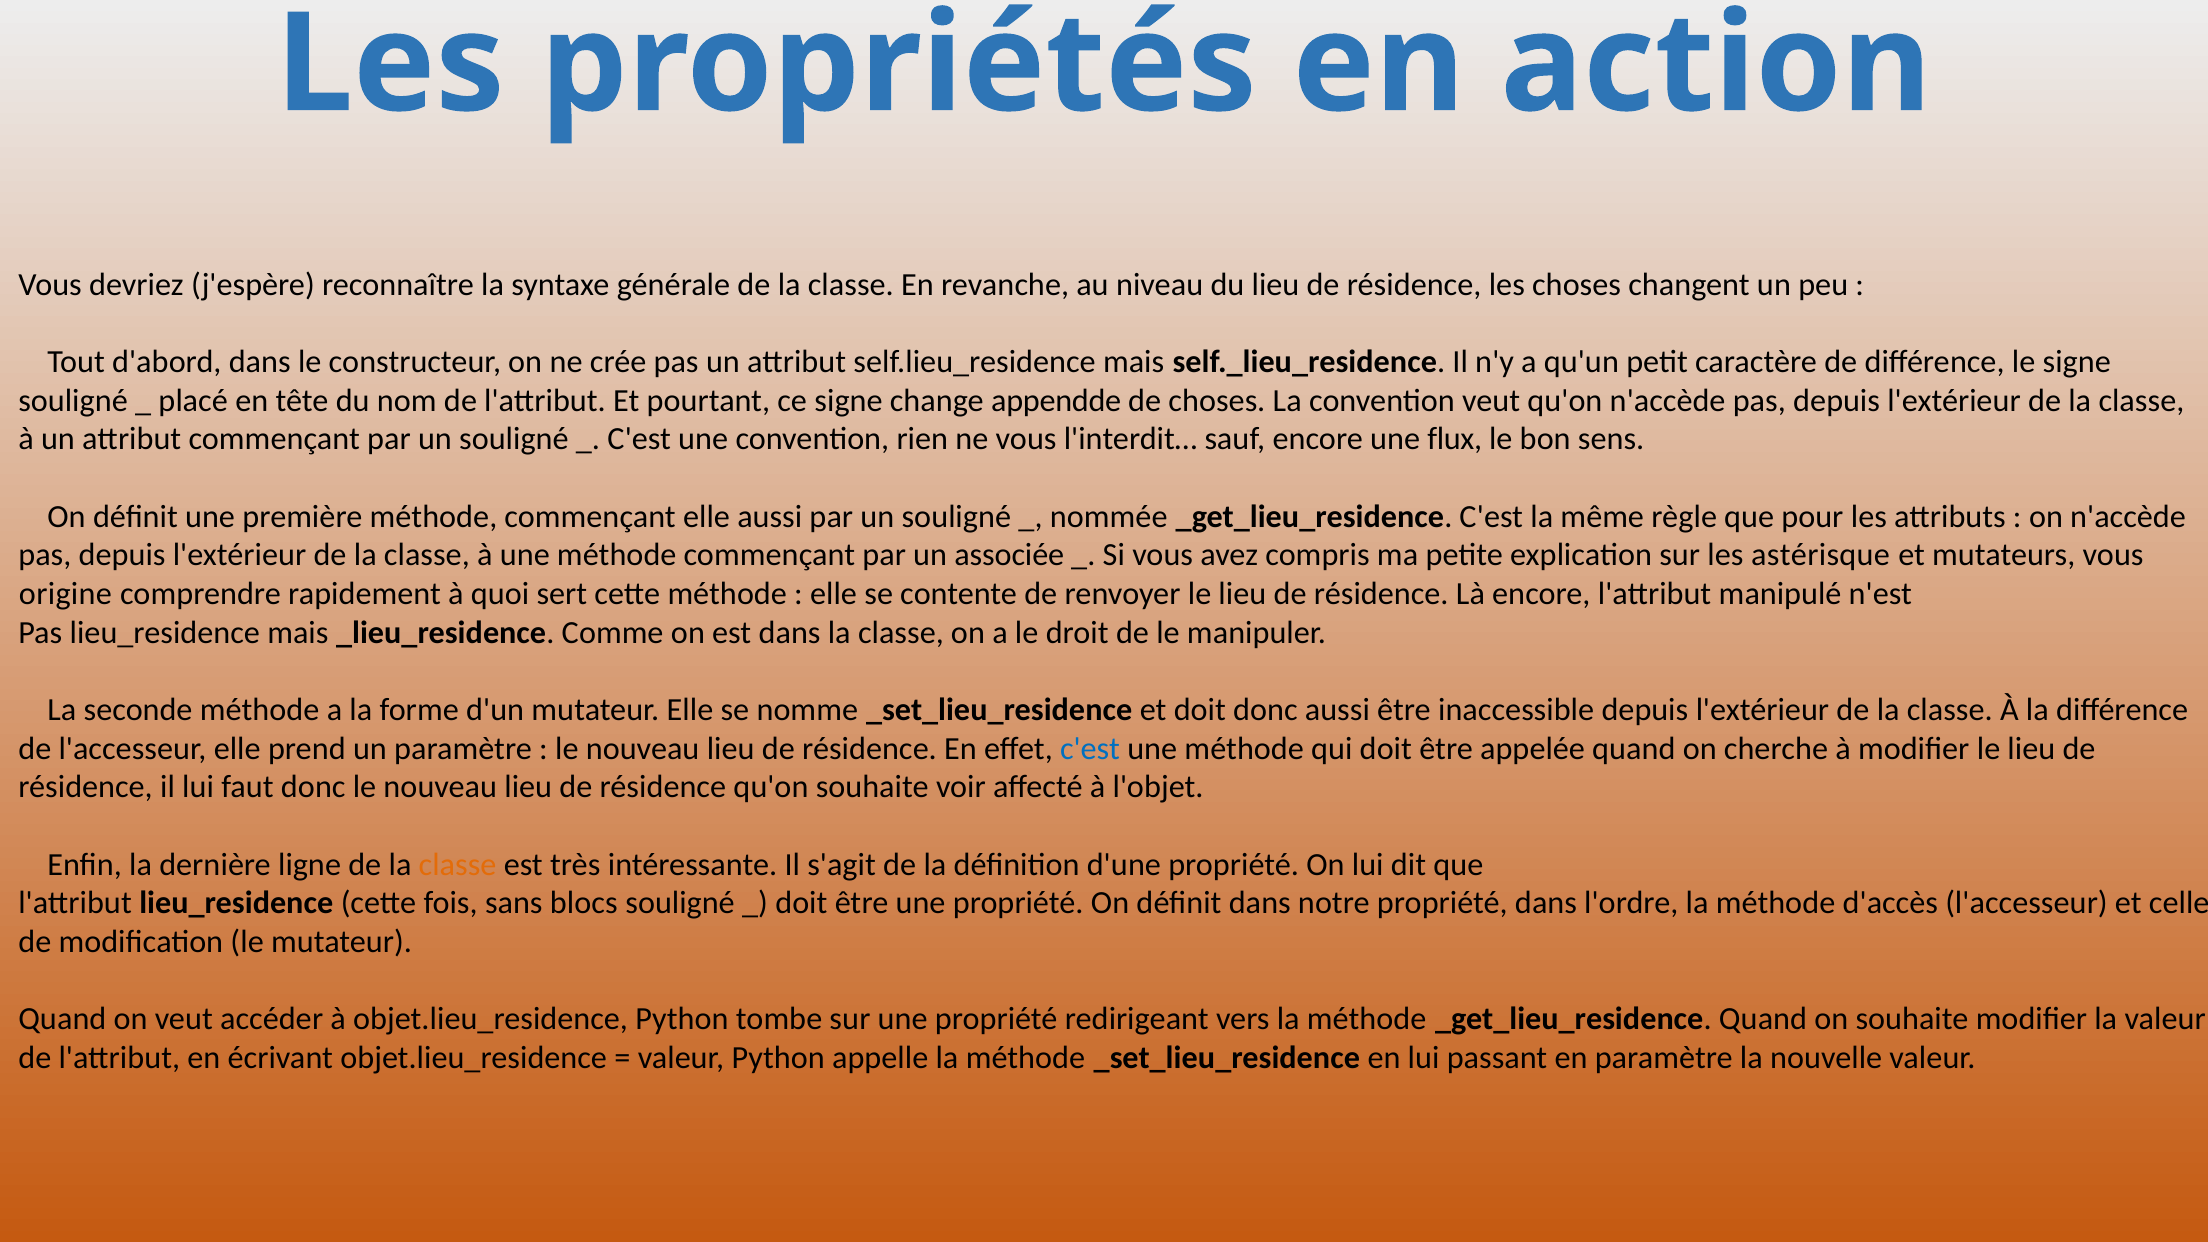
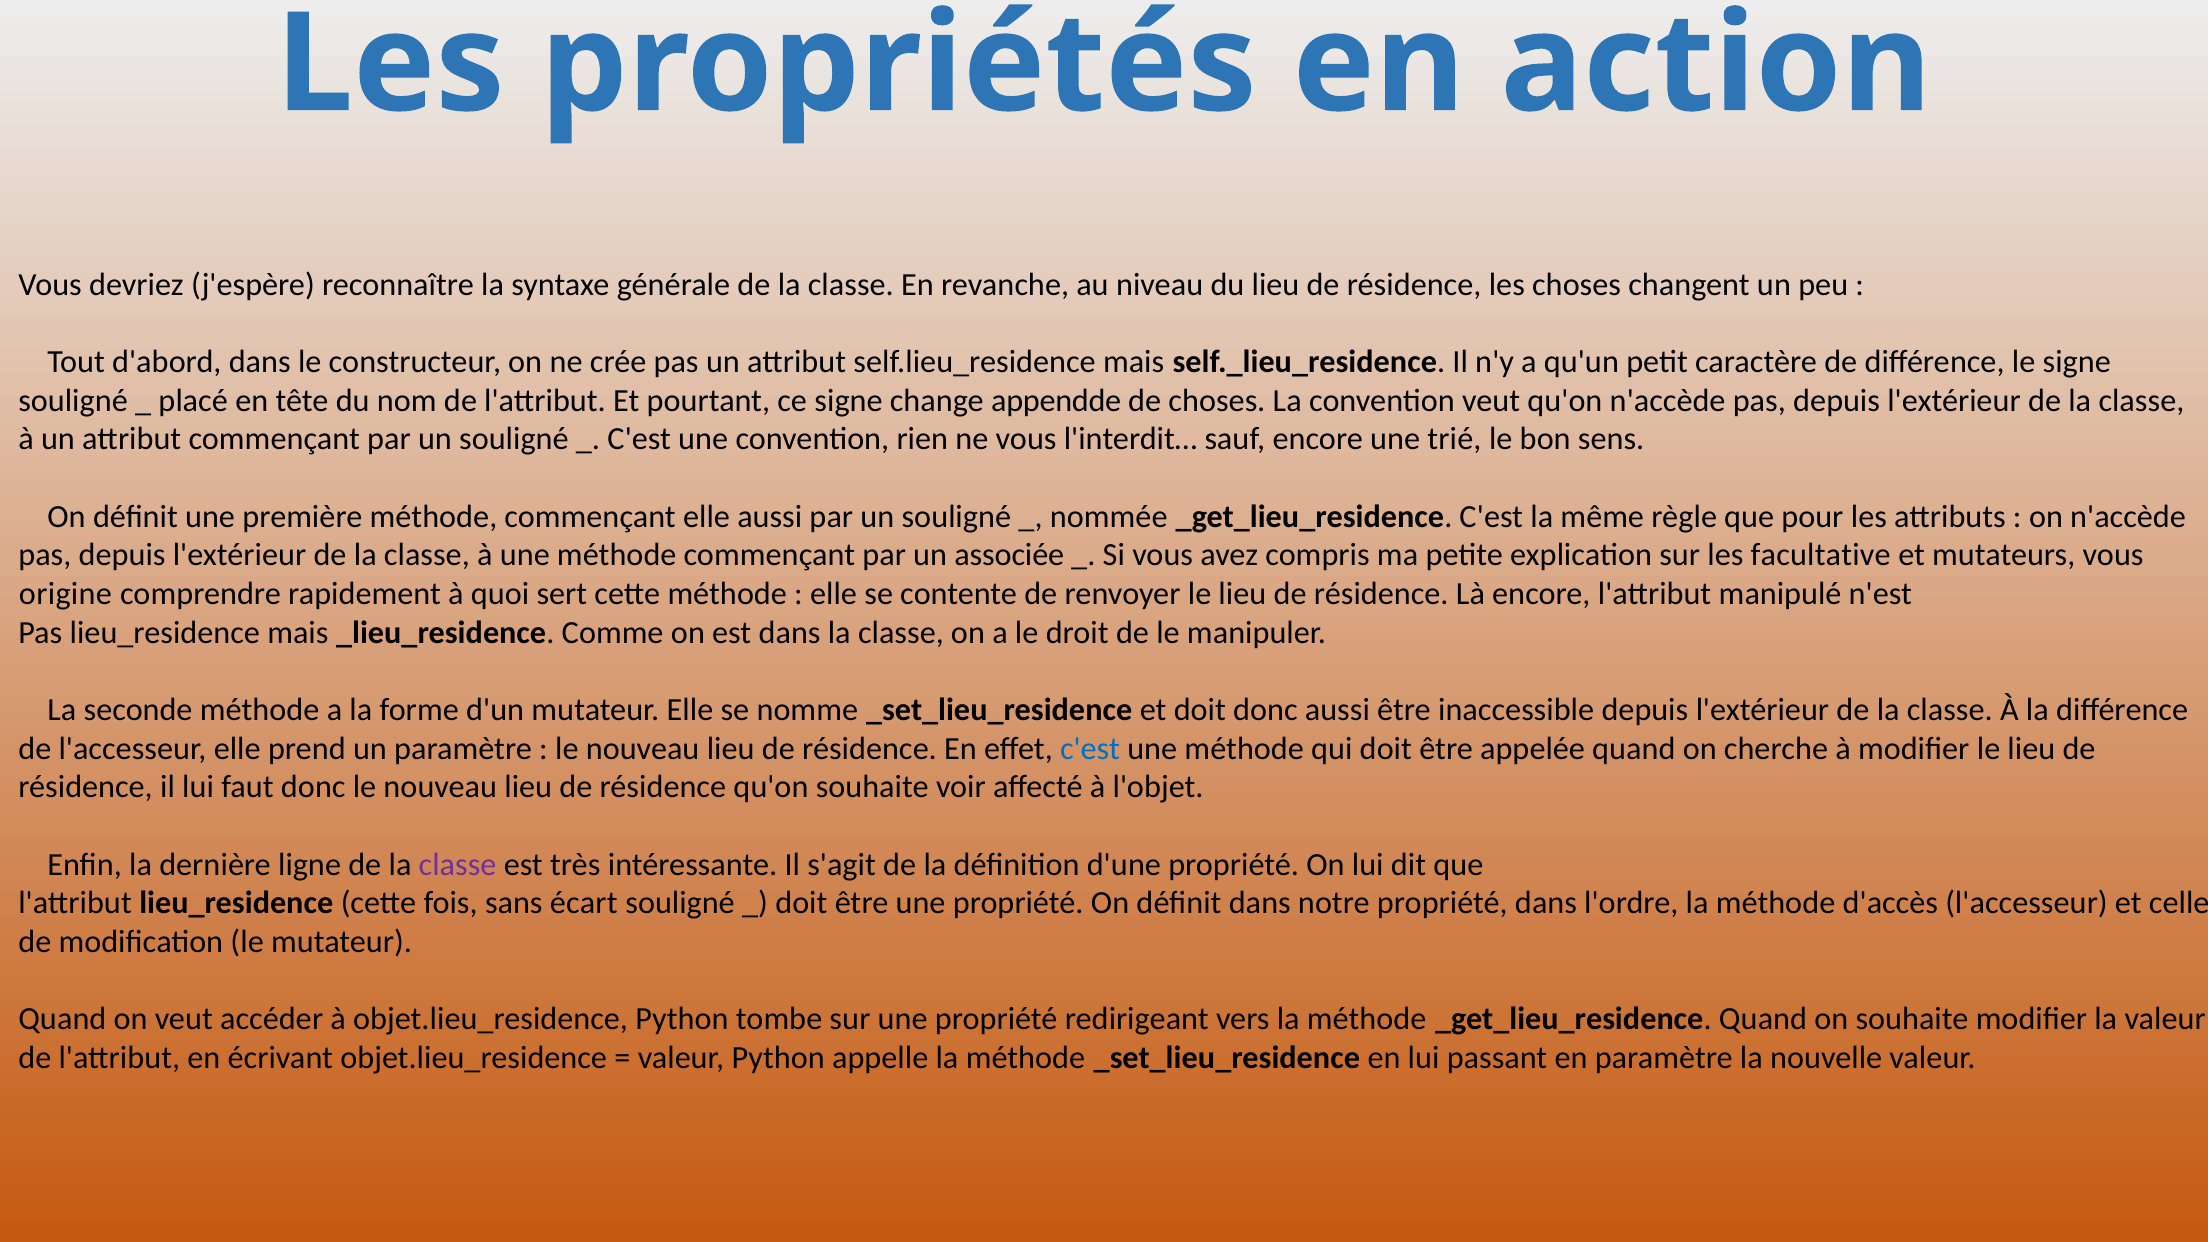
flux: flux -> trié
astérisque: astérisque -> facultative
classe at (458, 864) colour: orange -> purple
blocs: blocs -> écart
